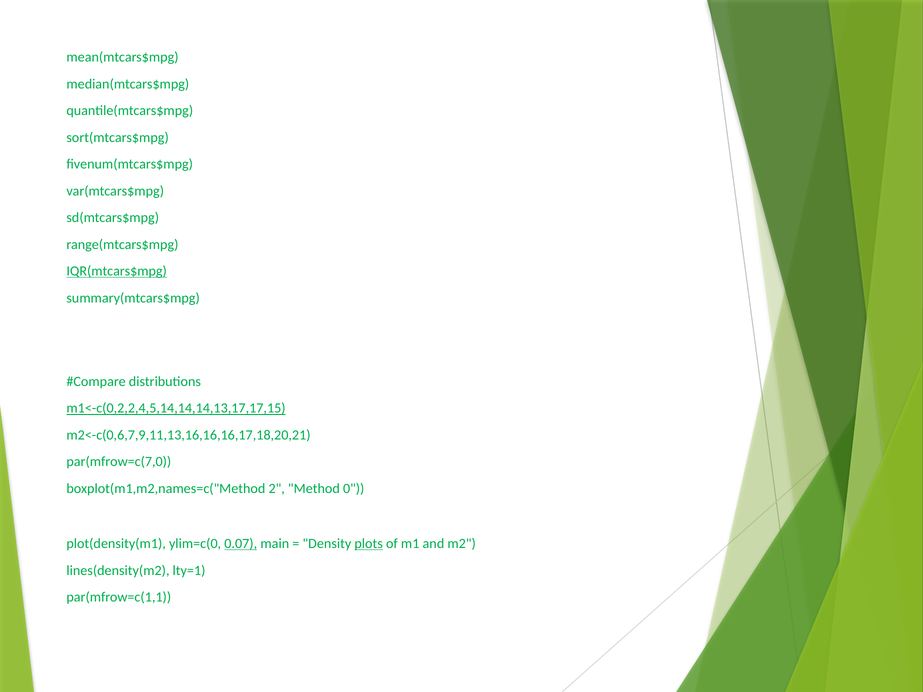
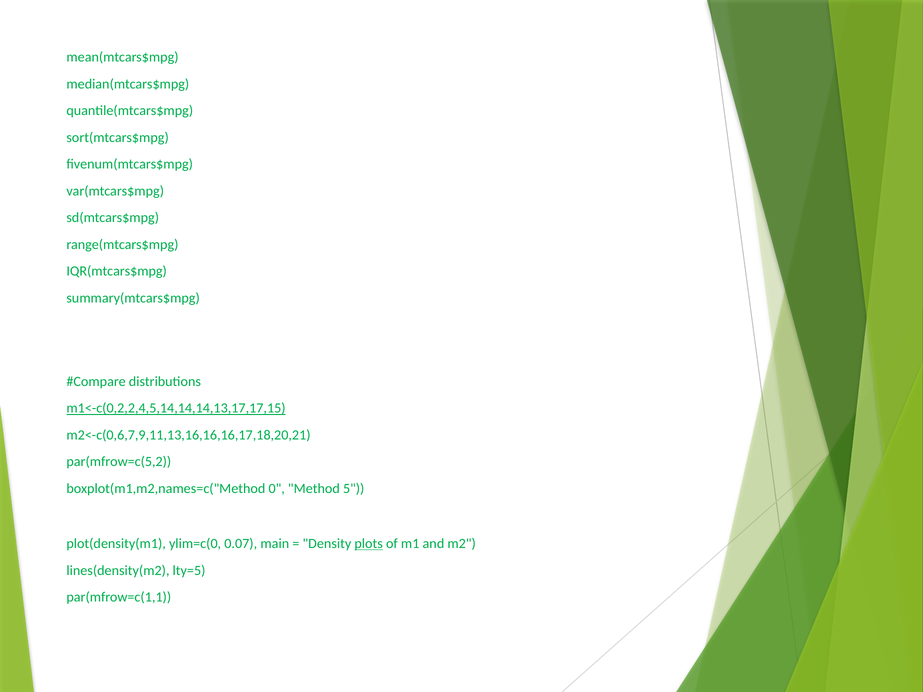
IQR(mtcars$mpg underline: present -> none
par(mfrow=c(7,0: par(mfrow=c(7,0 -> par(mfrow=c(5,2
2: 2 -> 0
0: 0 -> 5
0.07 underline: present -> none
lty=1: lty=1 -> lty=5
